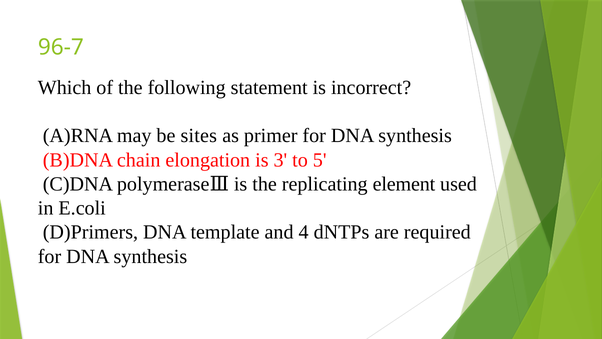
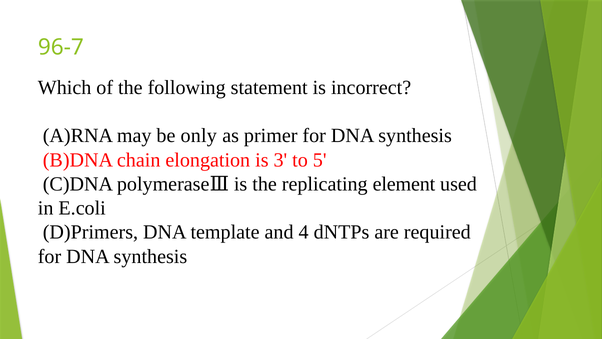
sites: sites -> only
